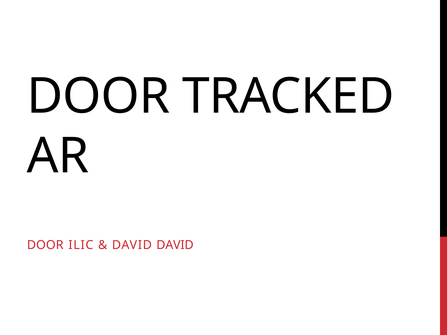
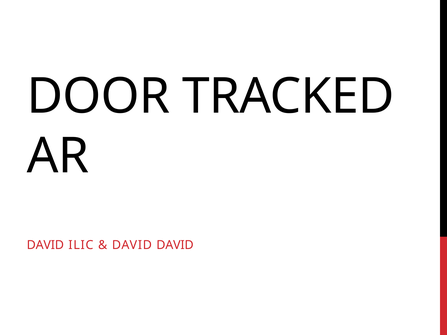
DOOR at (45, 245): DOOR -> DAVID
